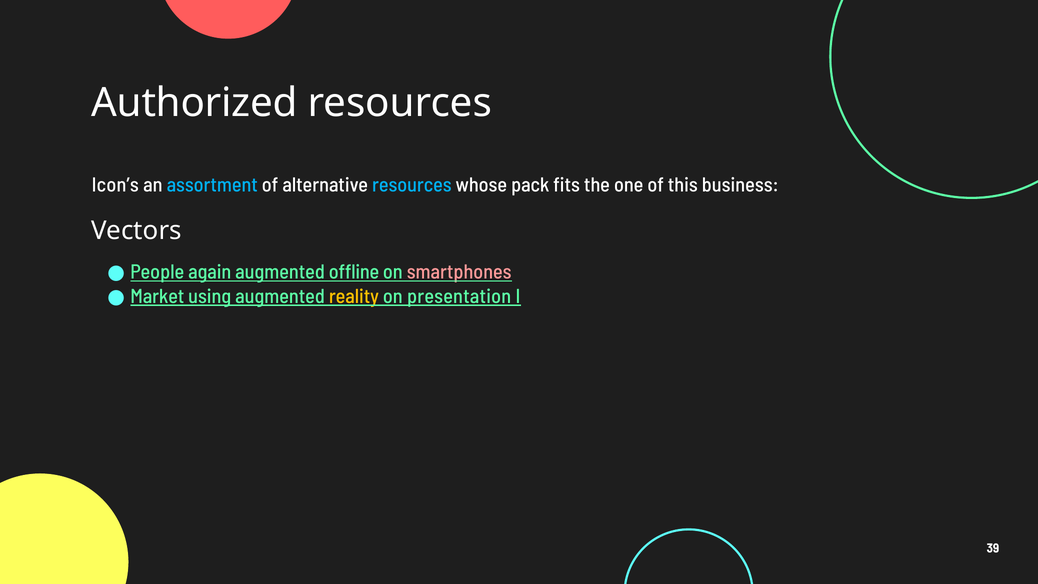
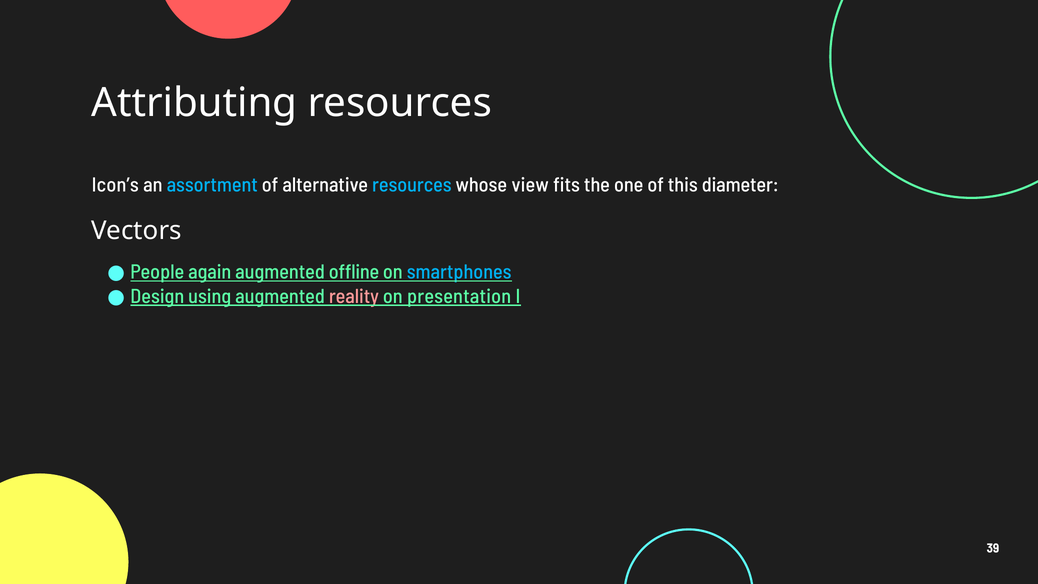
Authorized: Authorized -> Attributing
pack: pack -> view
business: business -> diameter
smartphones colour: pink -> light blue
Market: Market -> Design
reality colour: yellow -> pink
